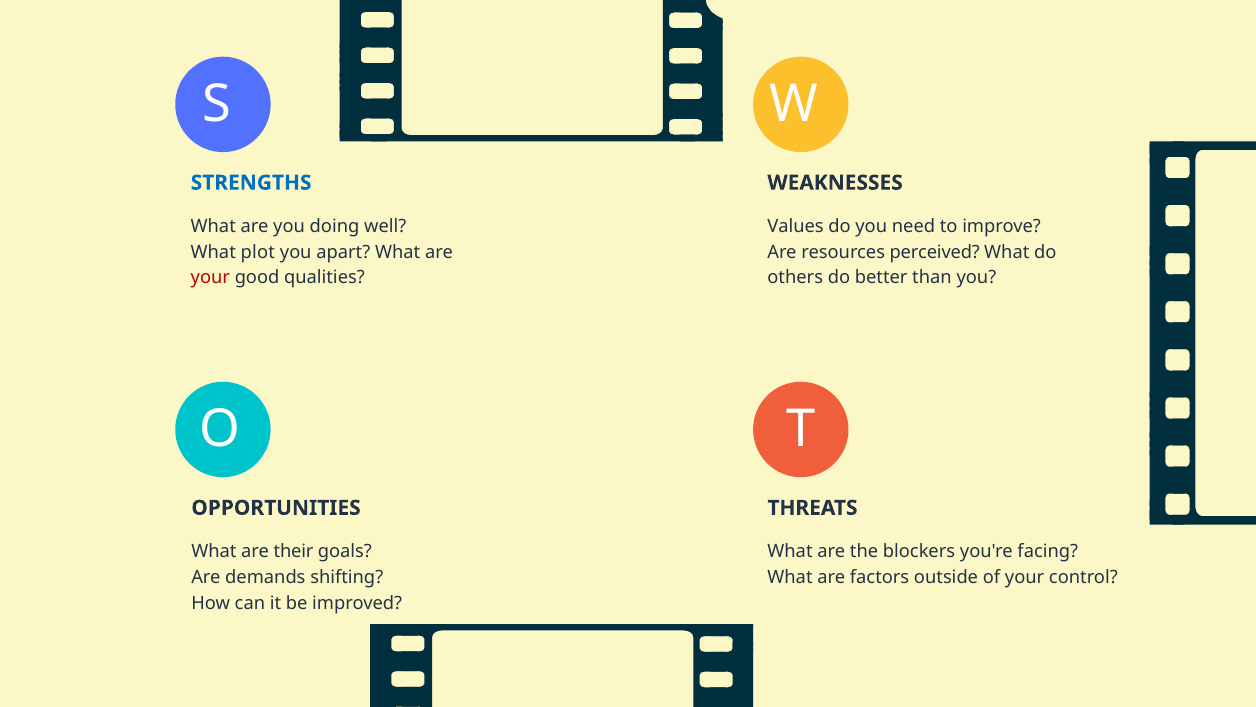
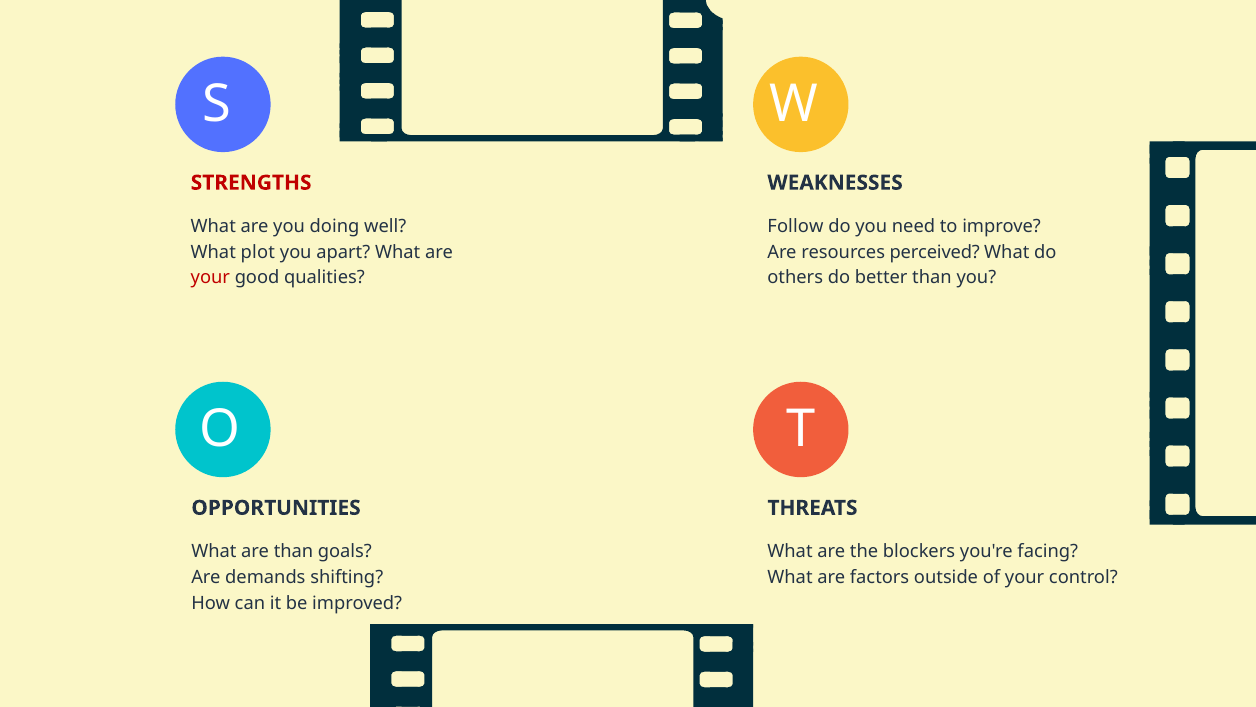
STRENGTHS colour: blue -> red
Values: Values -> Follow
are their: their -> than
